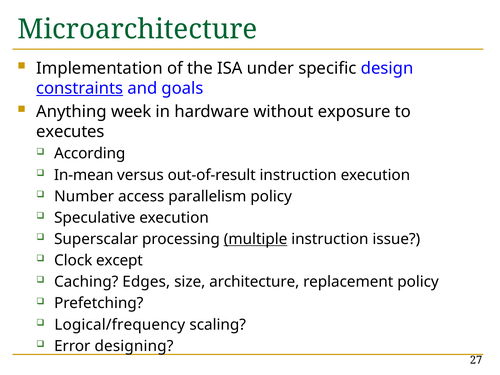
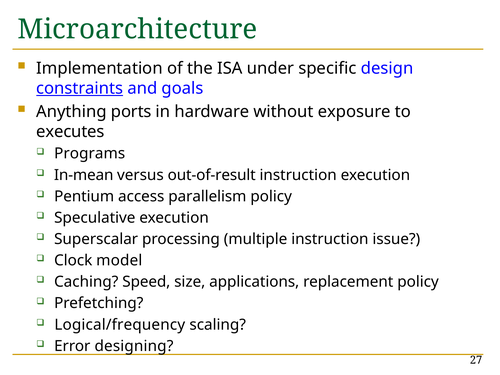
week: week -> ports
According: According -> Programs
Number: Number -> Pentium
multiple underline: present -> none
except: except -> model
Edges: Edges -> Speed
architecture: architecture -> applications
